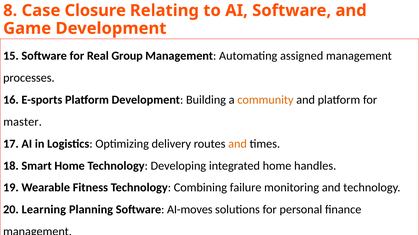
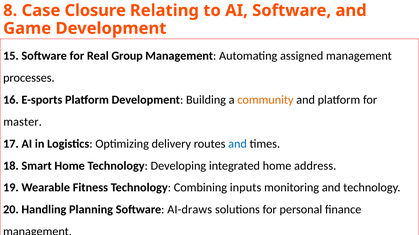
and at (238, 144) colour: orange -> blue
handles: handles -> address
failure: failure -> inputs
Learning: Learning -> Handling
AI-moves: AI-moves -> AI-draws
